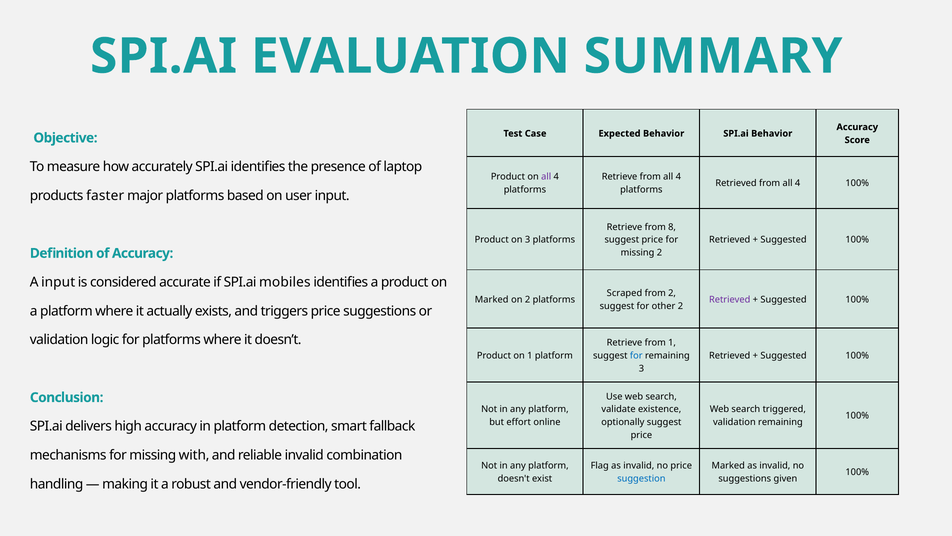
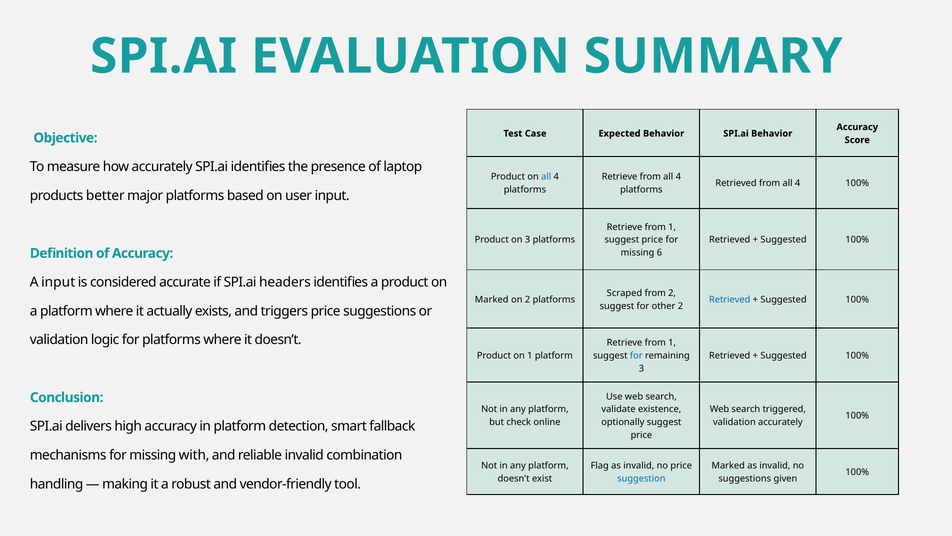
all at (546, 177) colour: purple -> blue
faster: faster -> better
8 at (672, 227): 8 -> 1
missing 2: 2 -> 6
mobiles: mobiles -> headers
Retrieved at (730, 299) colour: purple -> blue
effort: effort -> check
validation remaining: remaining -> accurately
